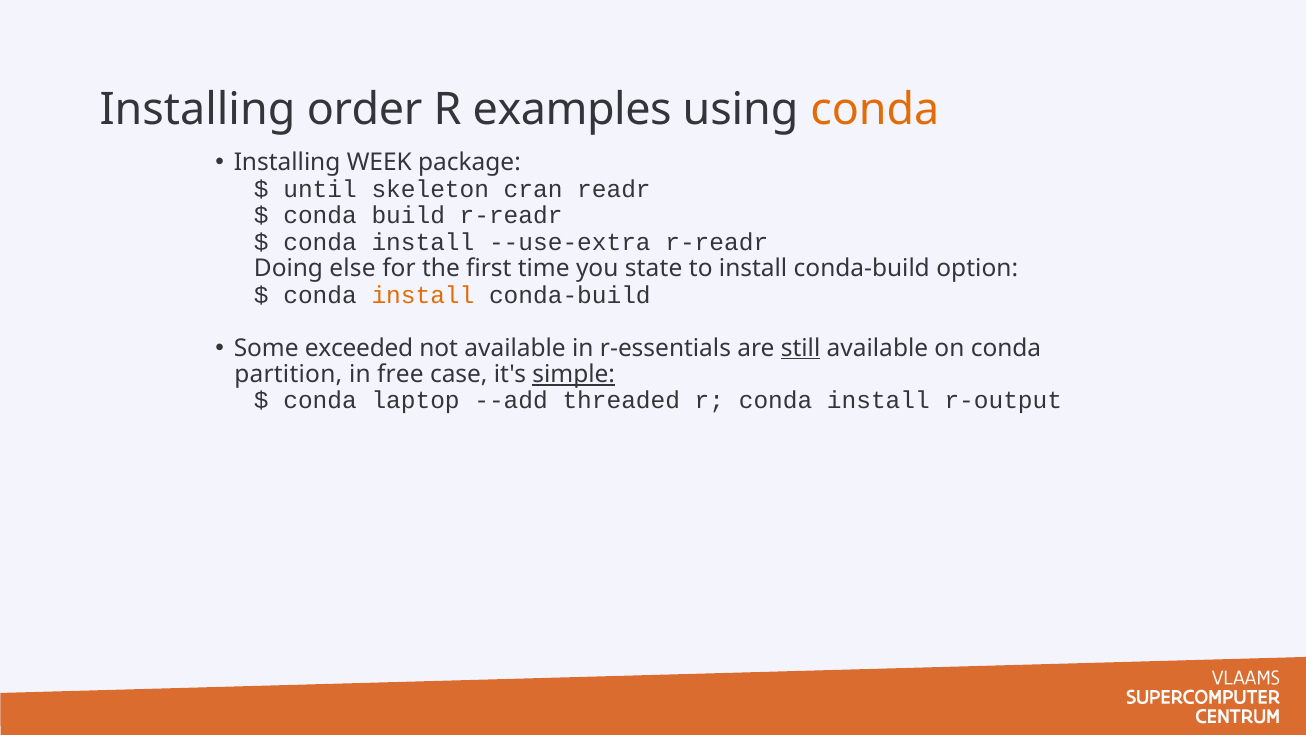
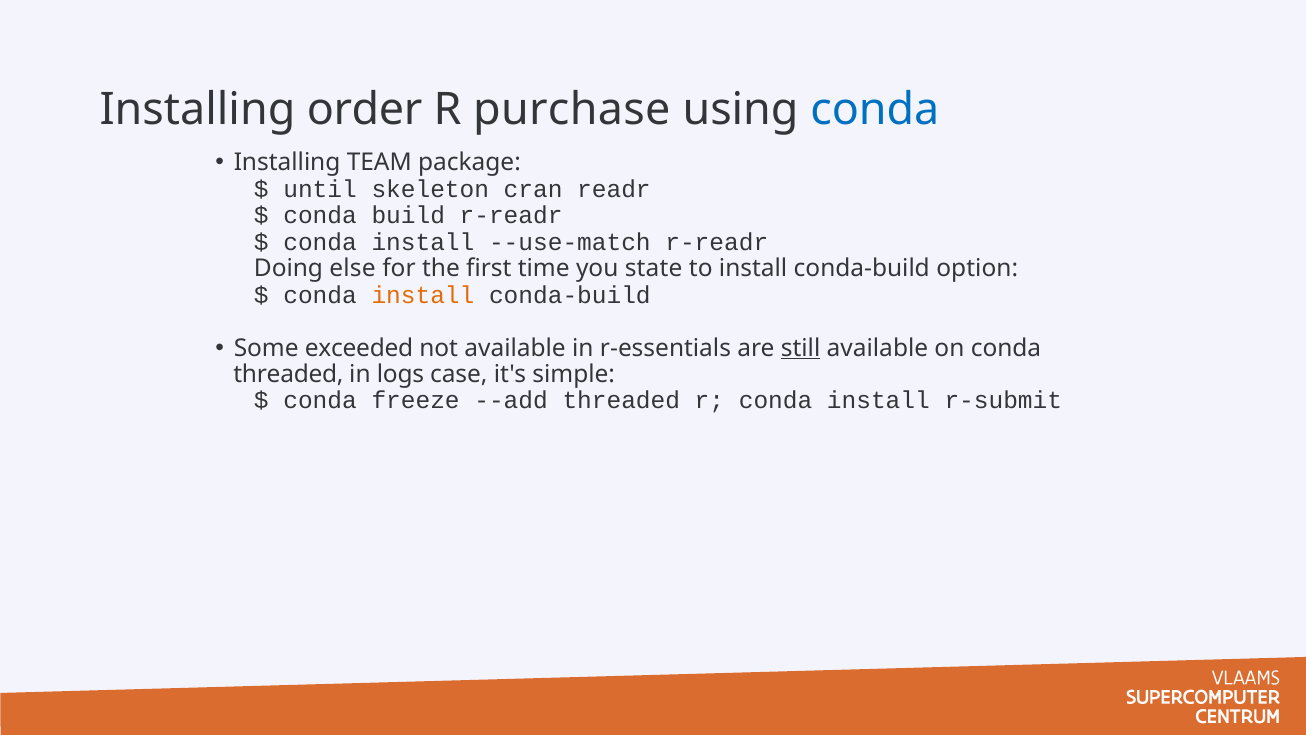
examples: examples -> purchase
conda at (875, 110) colour: orange -> blue
WEEK: WEEK -> TEAM
--use-extra: --use-extra -> --use-match
partition at (288, 374): partition -> threaded
free: free -> logs
simple underline: present -> none
laptop: laptop -> freeze
r-output: r-output -> r-submit
